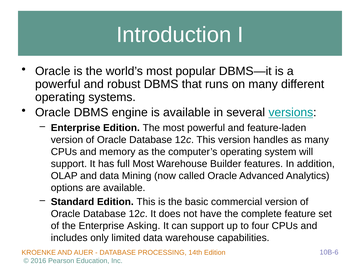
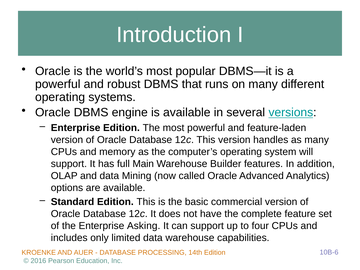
full Most: Most -> Main
